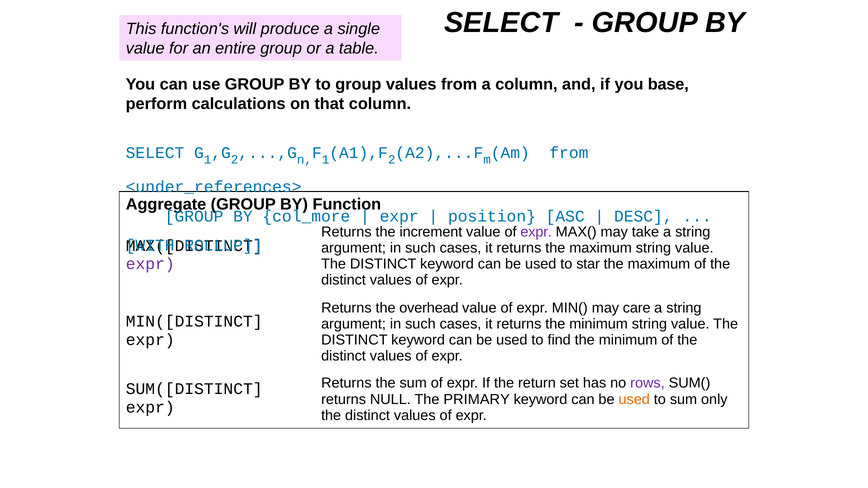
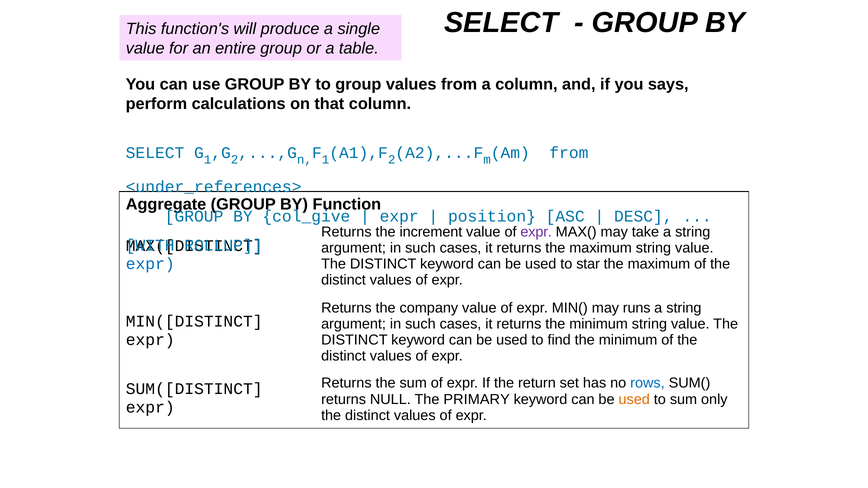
base: base -> says
col_more: col_more -> col_give
expr at (150, 264) colour: purple -> blue
overhead: overhead -> company
care: care -> runs
rows colour: purple -> blue
